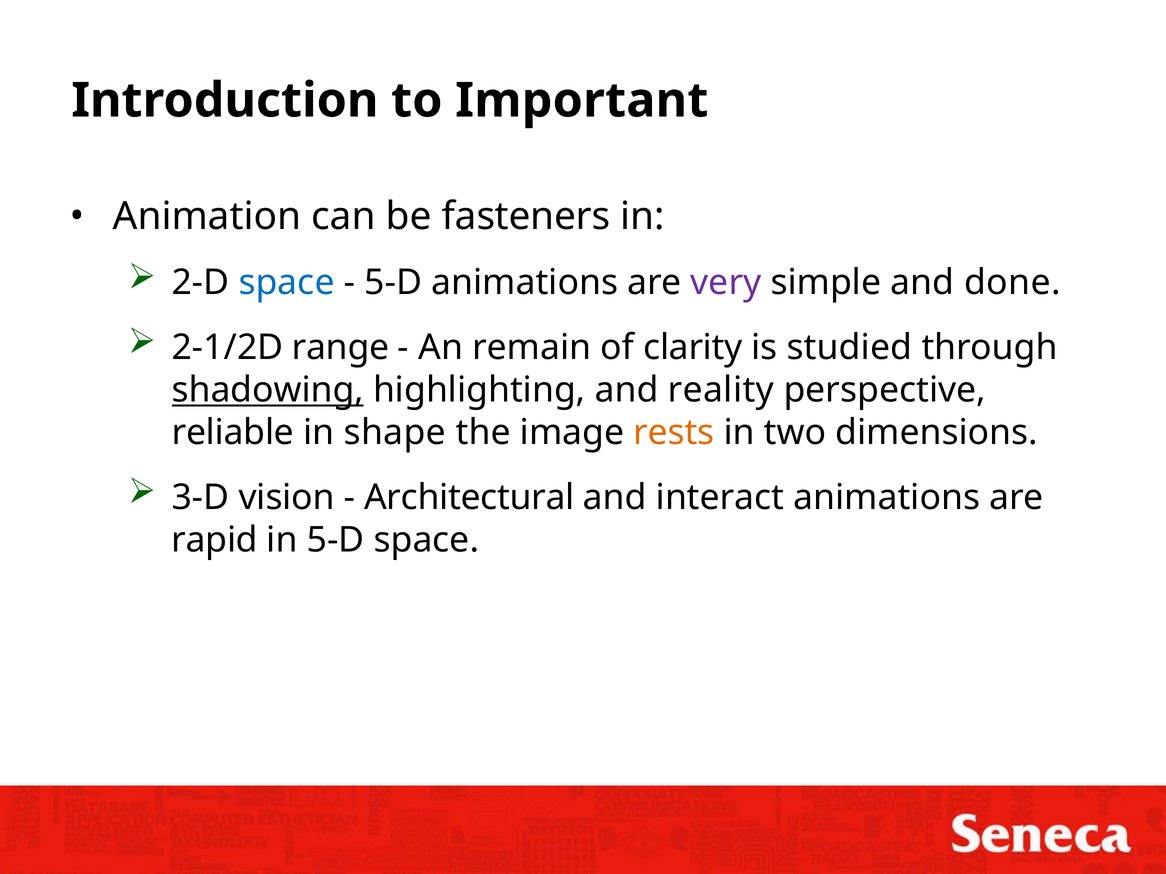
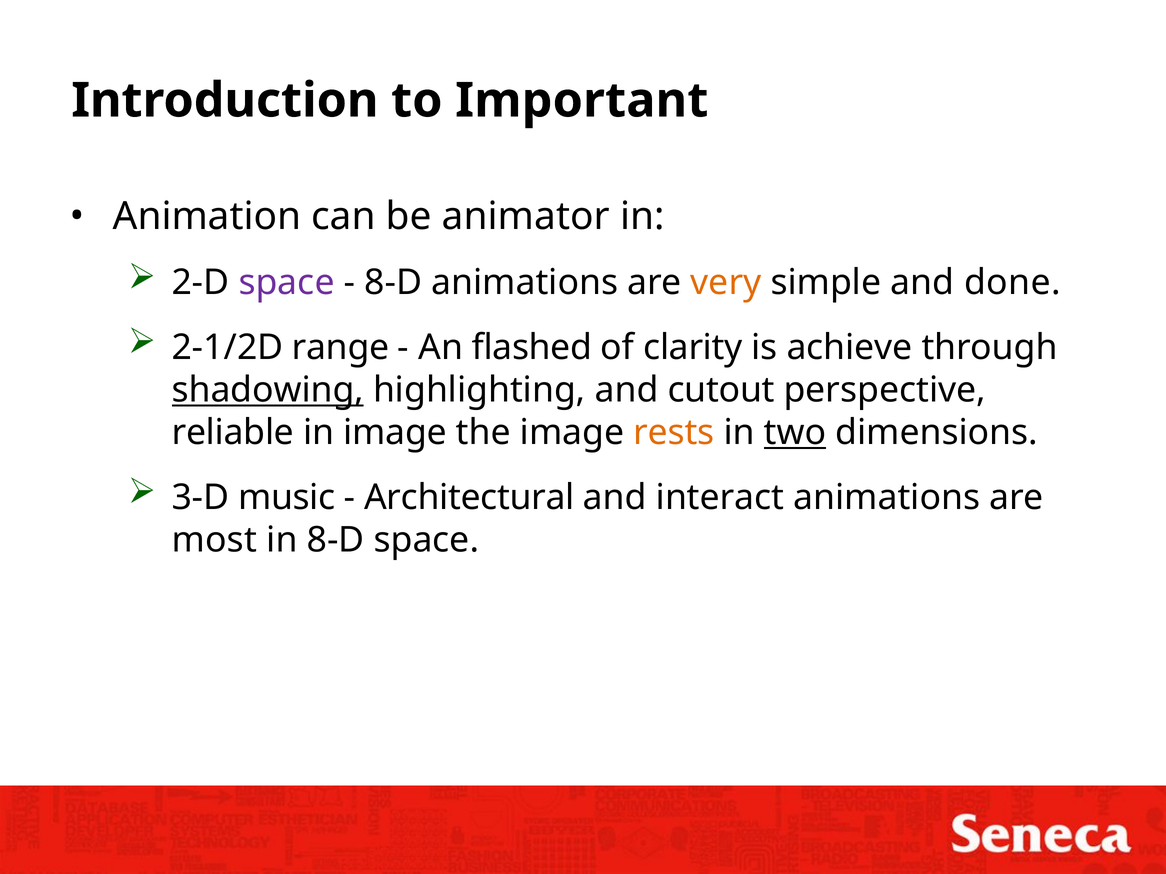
fasteners: fasteners -> animator
space at (287, 283) colour: blue -> purple
5-D at (393, 283): 5-D -> 8-D
very colour: purple -> orange
remain: remain -> flashed
studied: studied -> achieve
reality: reality -> cutout
in shape: shape -> image
two underline: none -> present
vision: vision -> music
rapid: rapid -> most
in 5-D: 5-D -> 8-D
